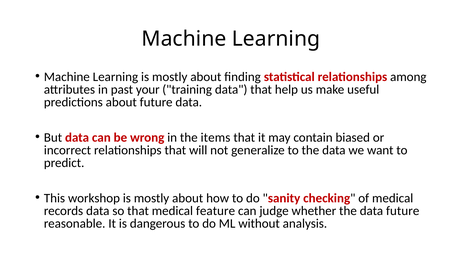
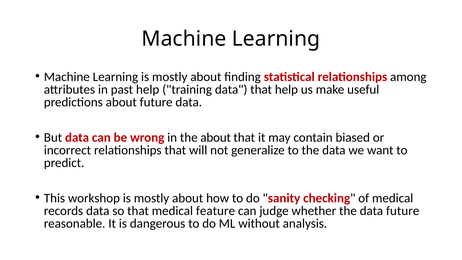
past your: your -> help
the items: items -> about
